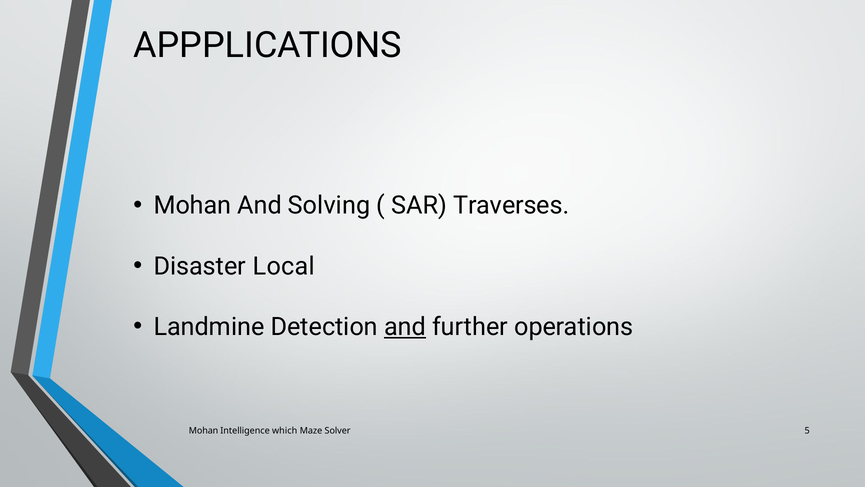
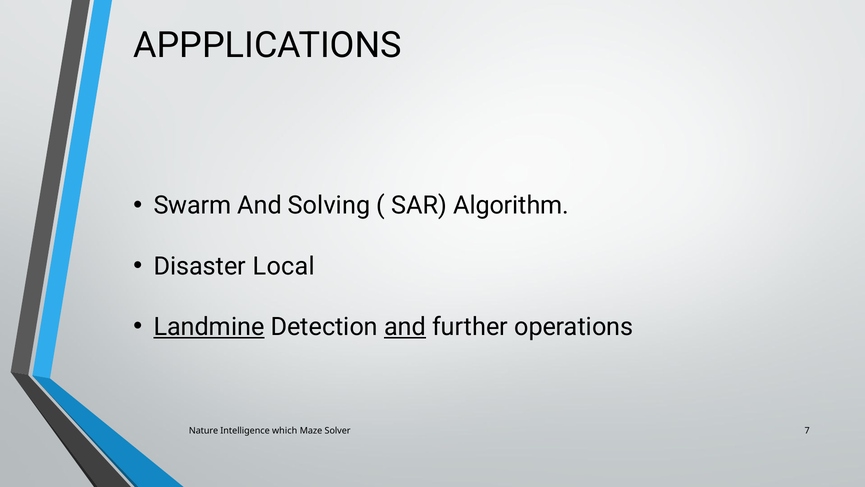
Mohan at (192, 205): Mohan -> Swarm
Traverses: Traverses -> Algorithm
Landmine underline: none -> present
Mohan at (204, 430): Mohan -> Nature
5: 5 -> 7
